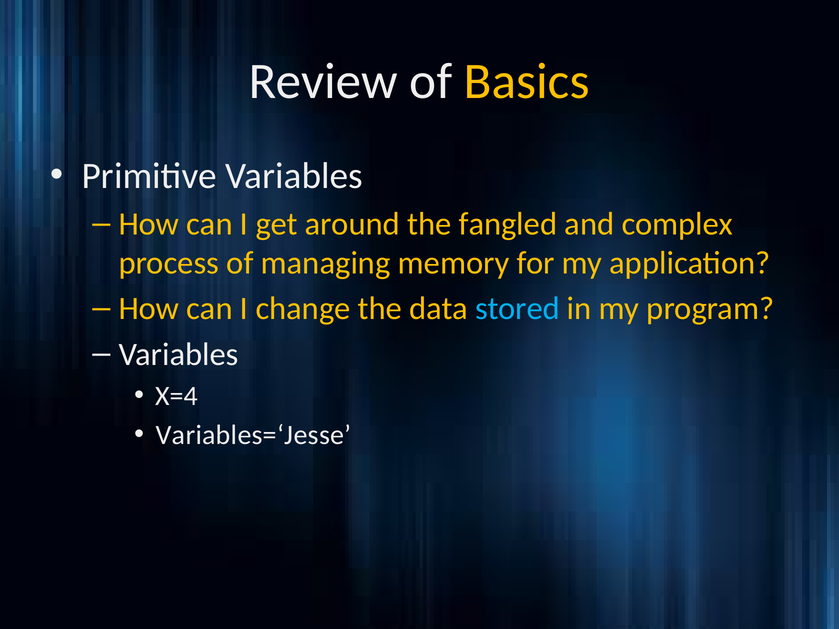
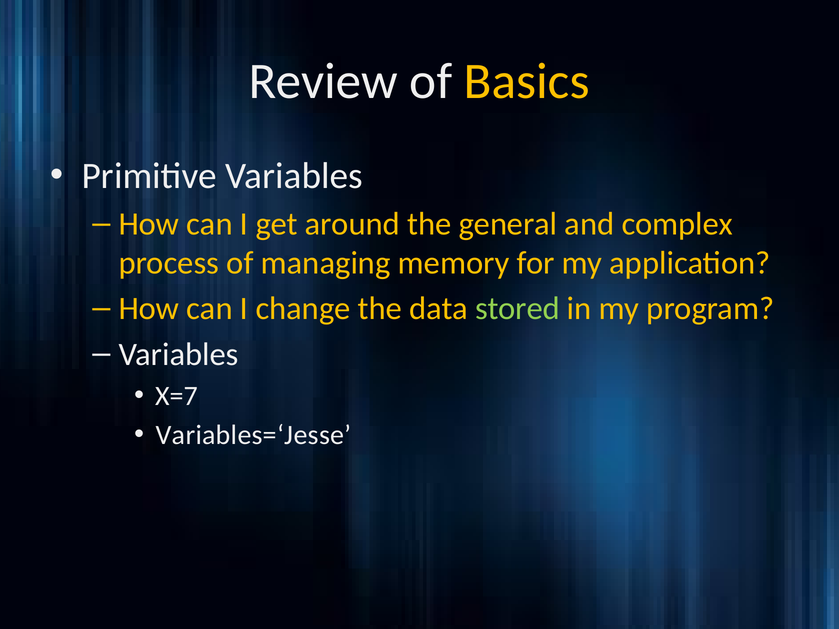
fangled: fangled -> general
stored colour: light blue -> light green
X=4: X=4 -> X=7
